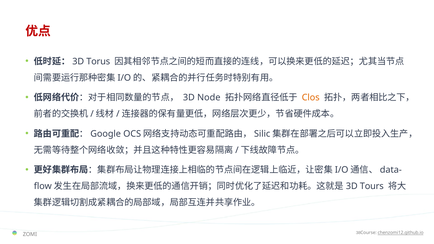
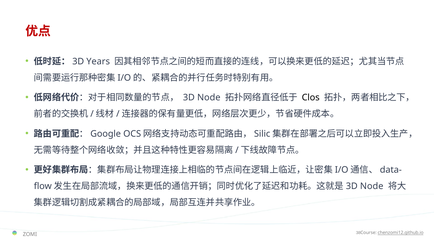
Torus: Torus -> Years
Clos colour: orange -> black
Tours at (372, 186): Tours -> Node
